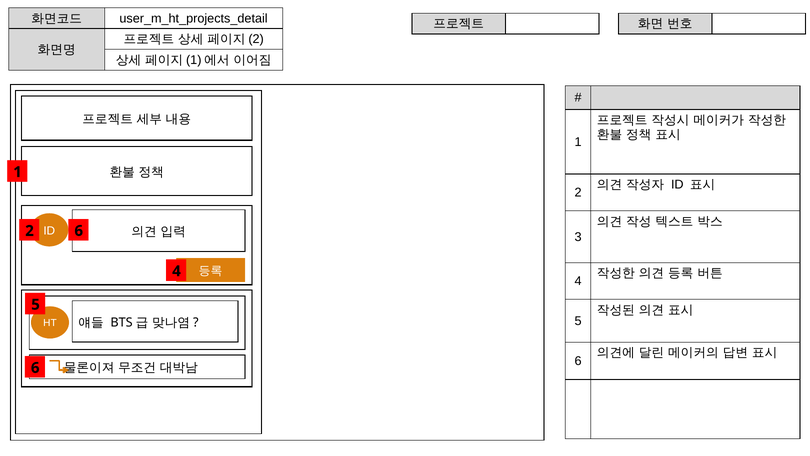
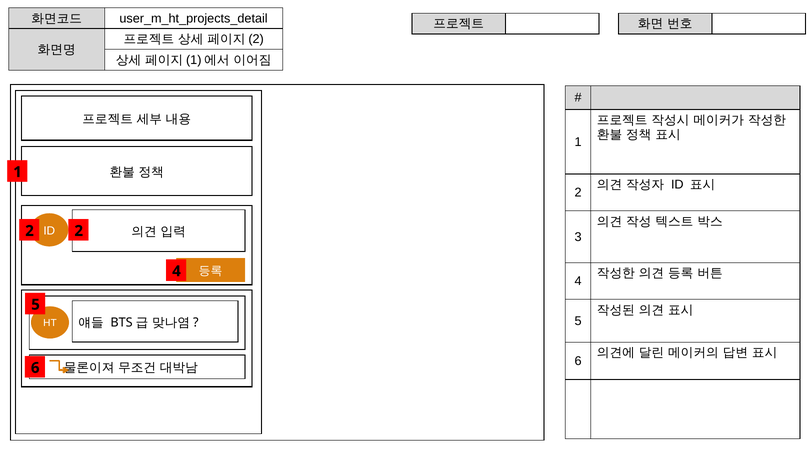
2 6: 6 -> 2
